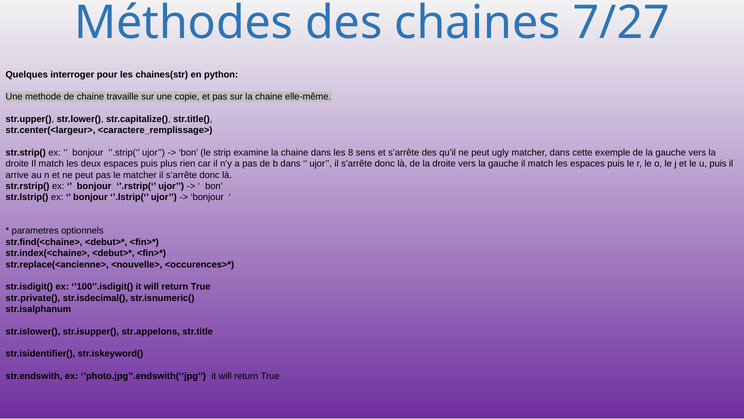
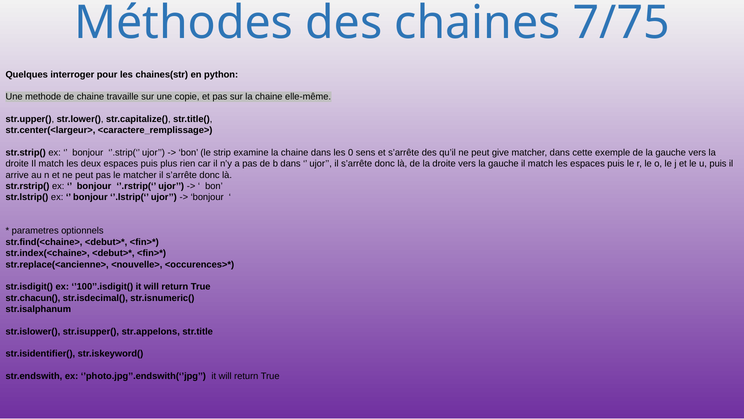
7/27: 7/27 -> 7/75
8: 8 -> 0
ugly: ugly -> give
str.private(: str.private( -> str.chacun(
